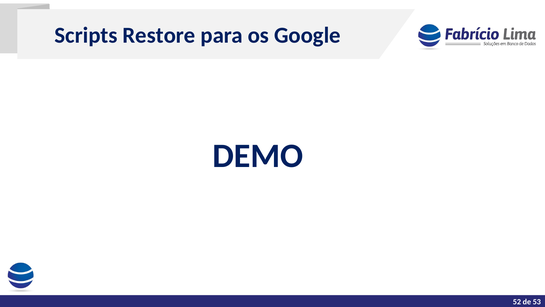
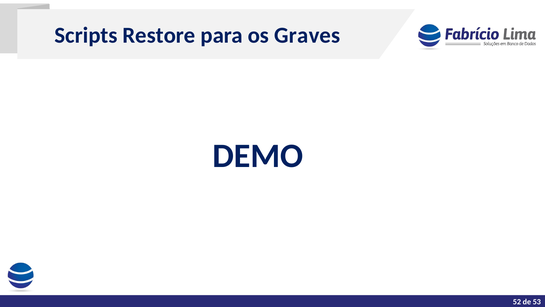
Google: Google -> Graves
